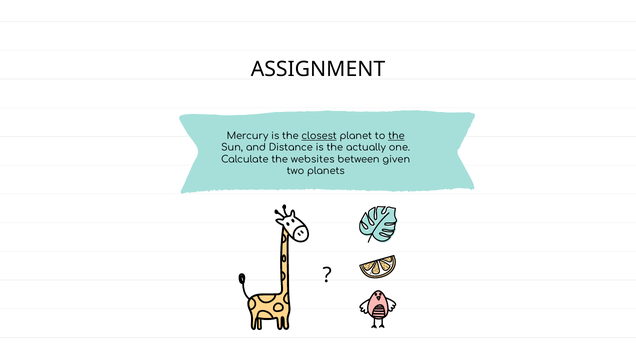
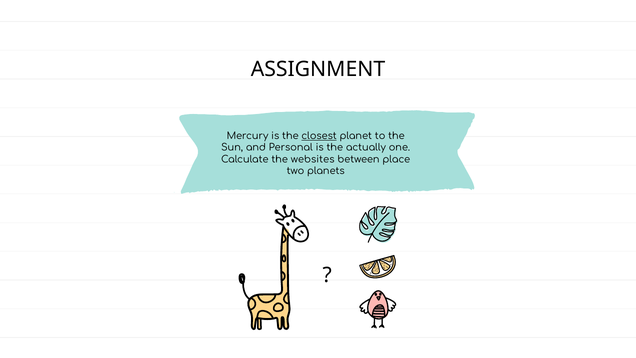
the at (396, 136) underline: present -> none
Distance: Distance -> Personal
given: given -> place
